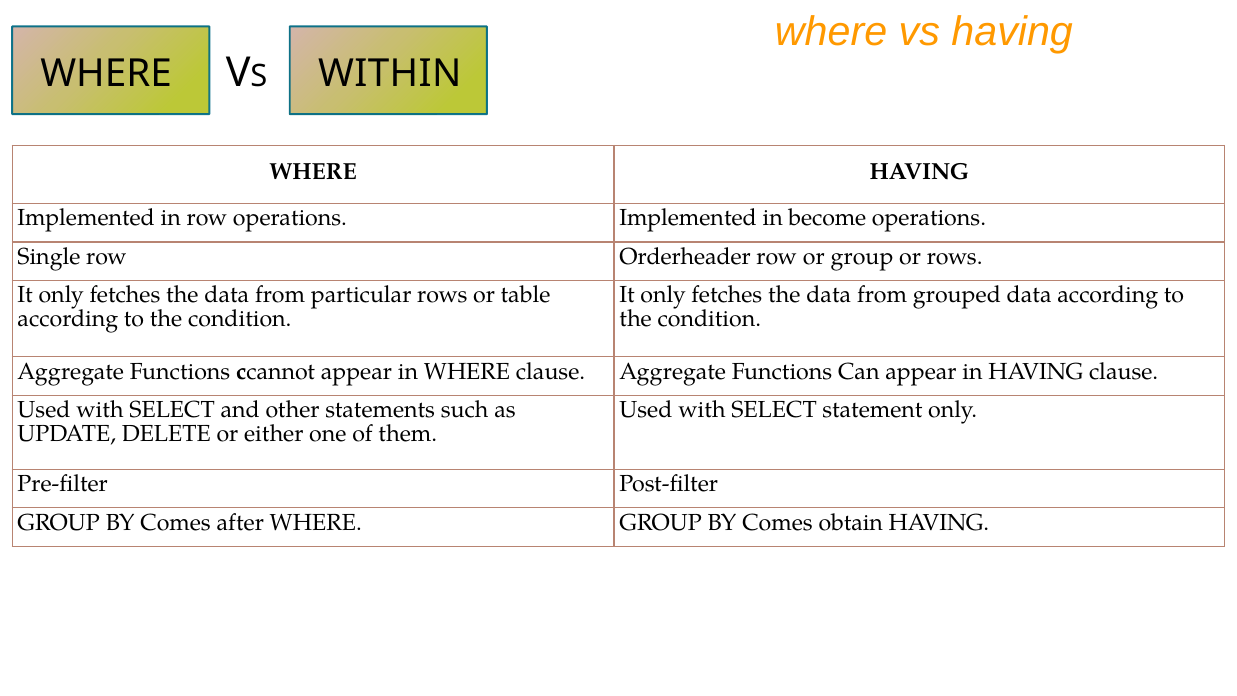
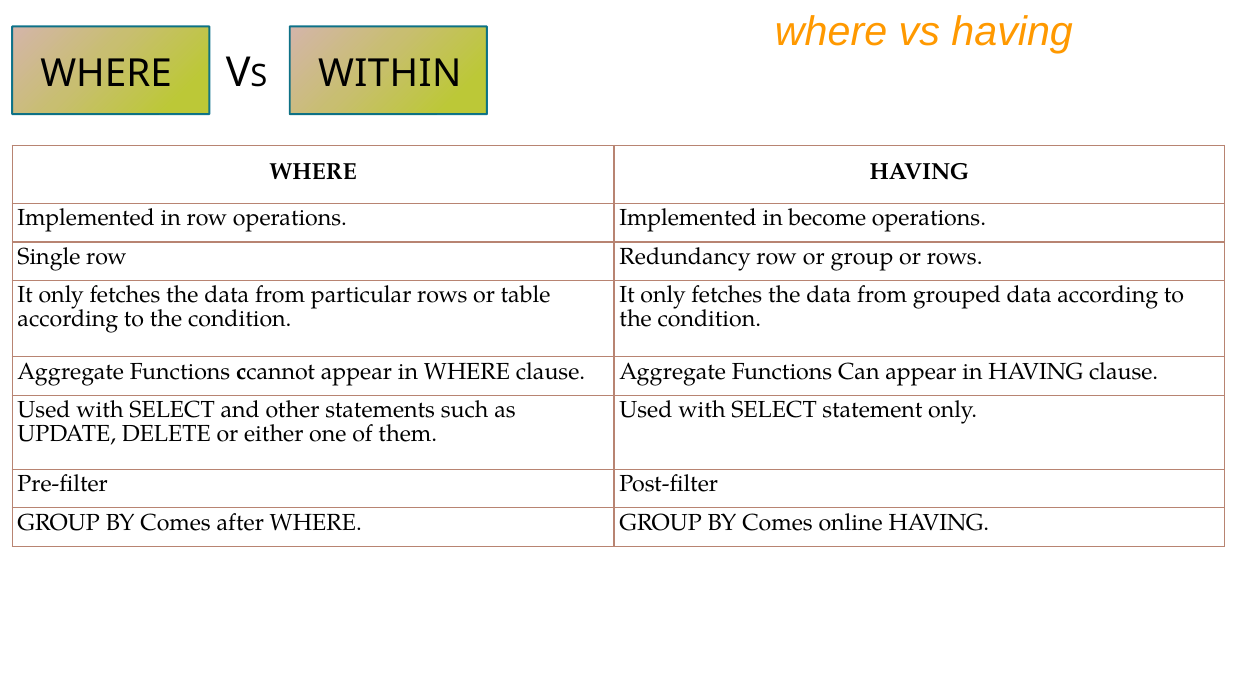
Orderheader: Orderheader -> Redundancy
obtain: obtain -> online
